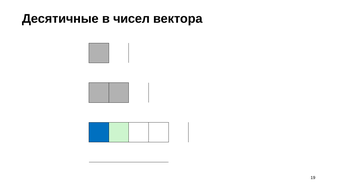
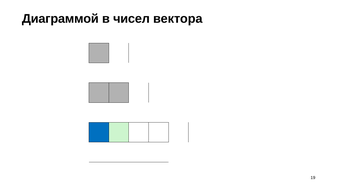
Десятичные: Десятичные -> Диаграммой
